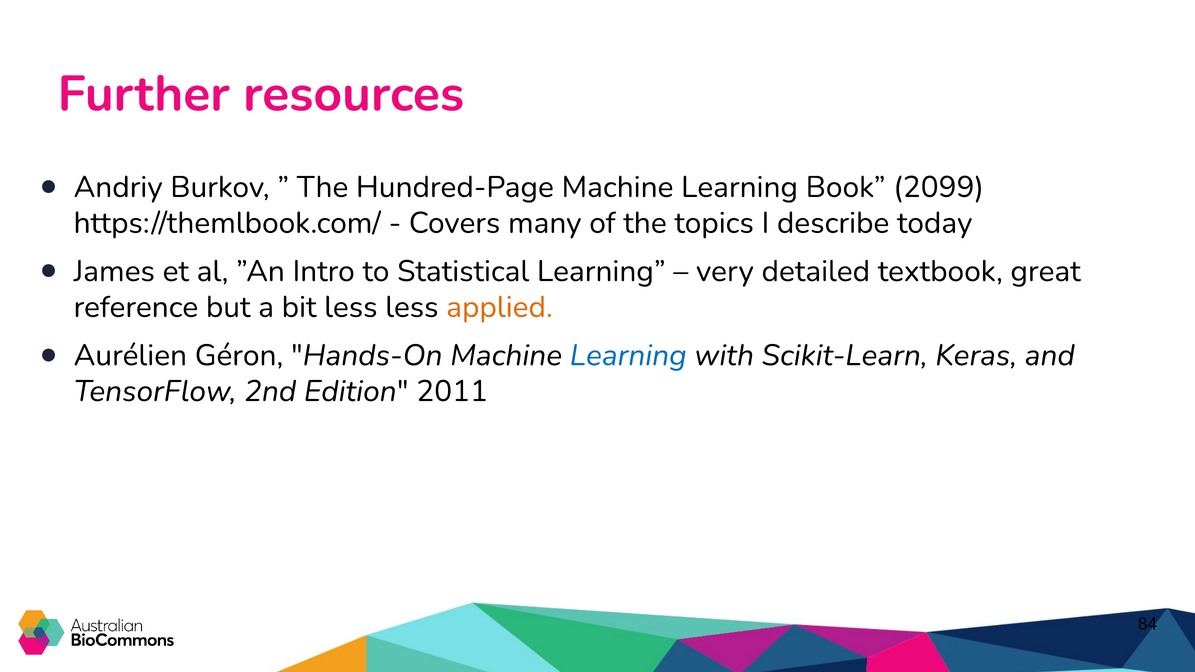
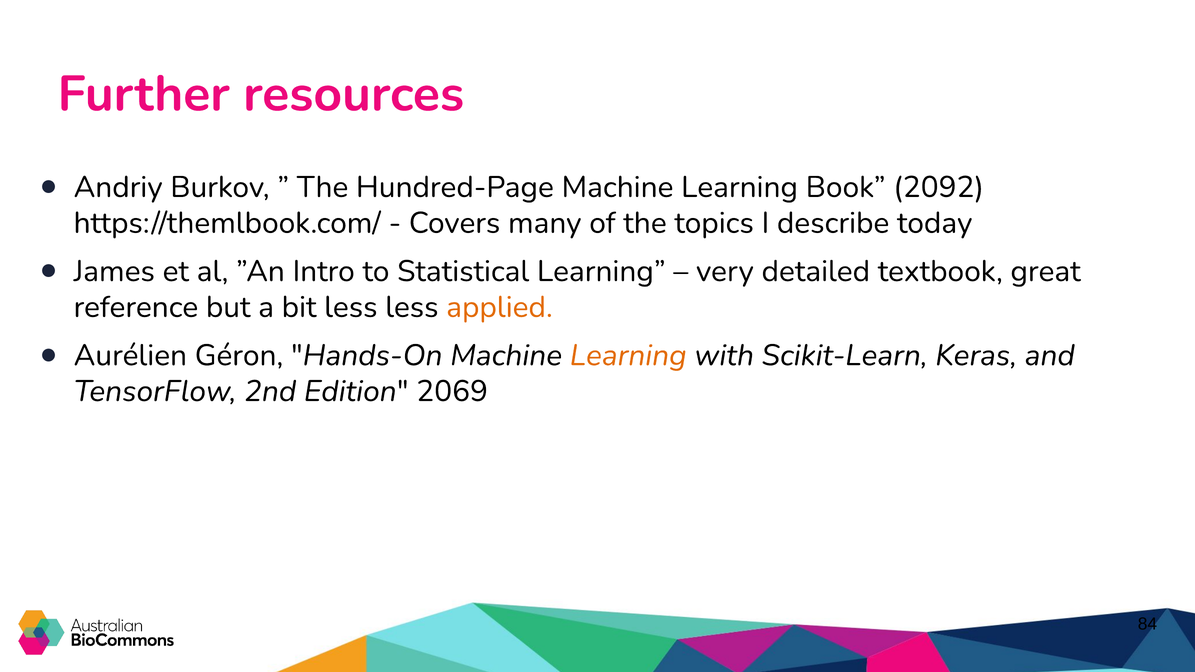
2099: 2099 -> 2092
Learning at (628, 355) colour: blue -> orange
2011: 2011 -> 2069
